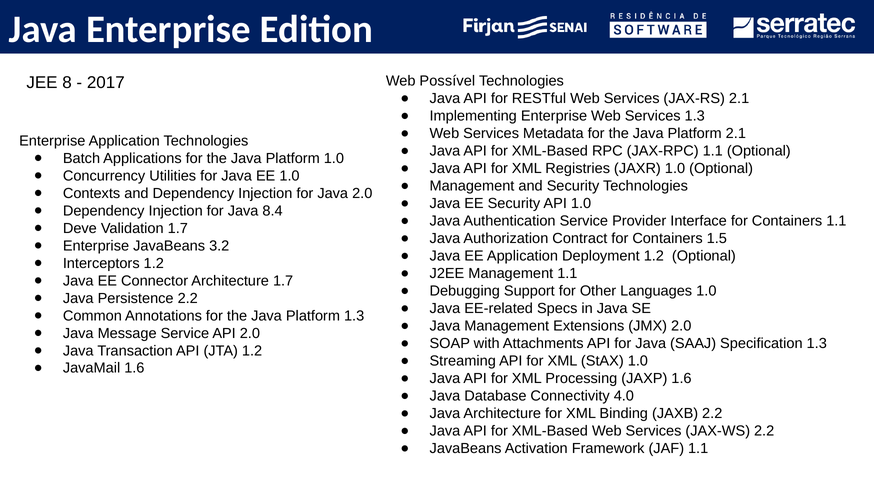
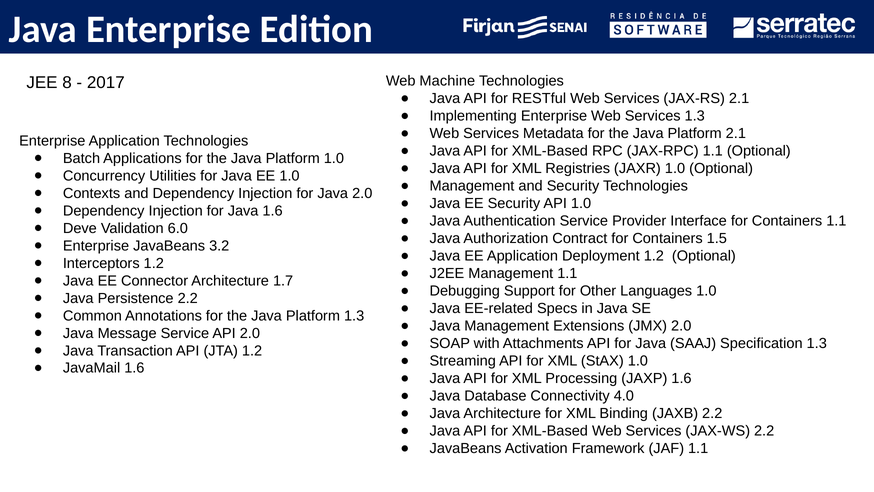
Possível: Possível -> Machine
Java 8.4: 8.4 -> 1.6
Validation 1.7: 1.7 -> 6.0
